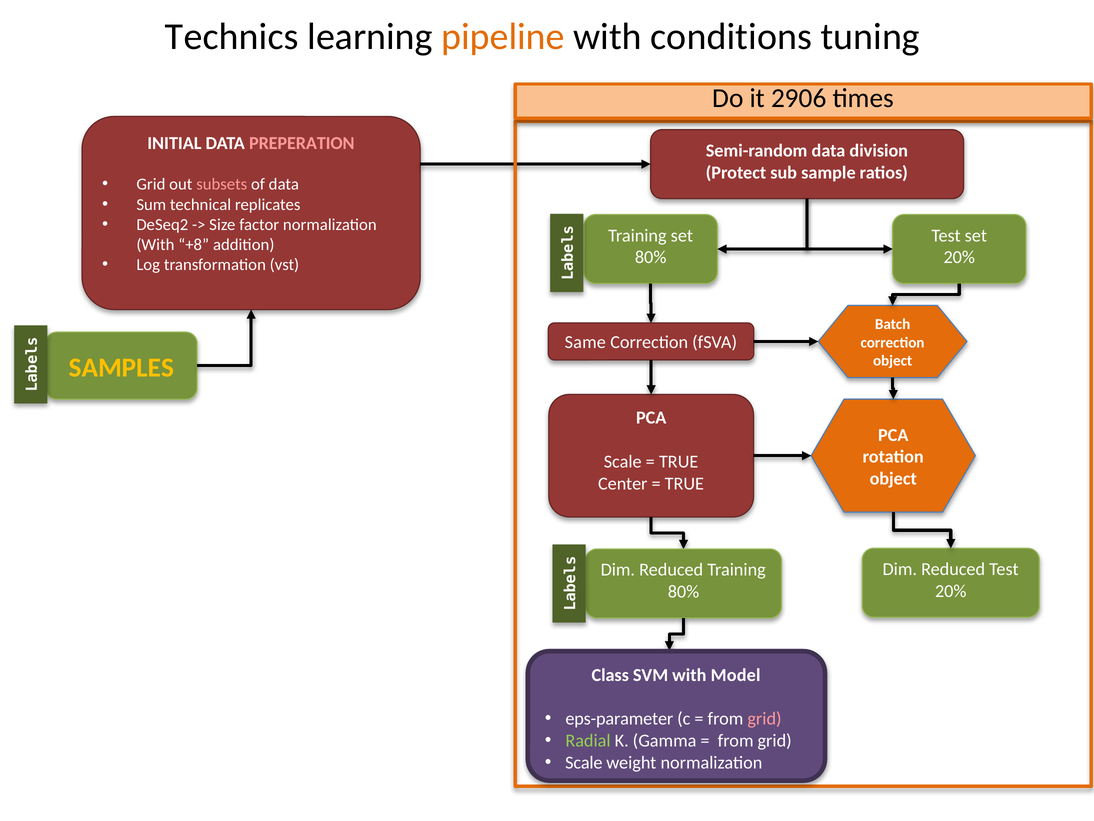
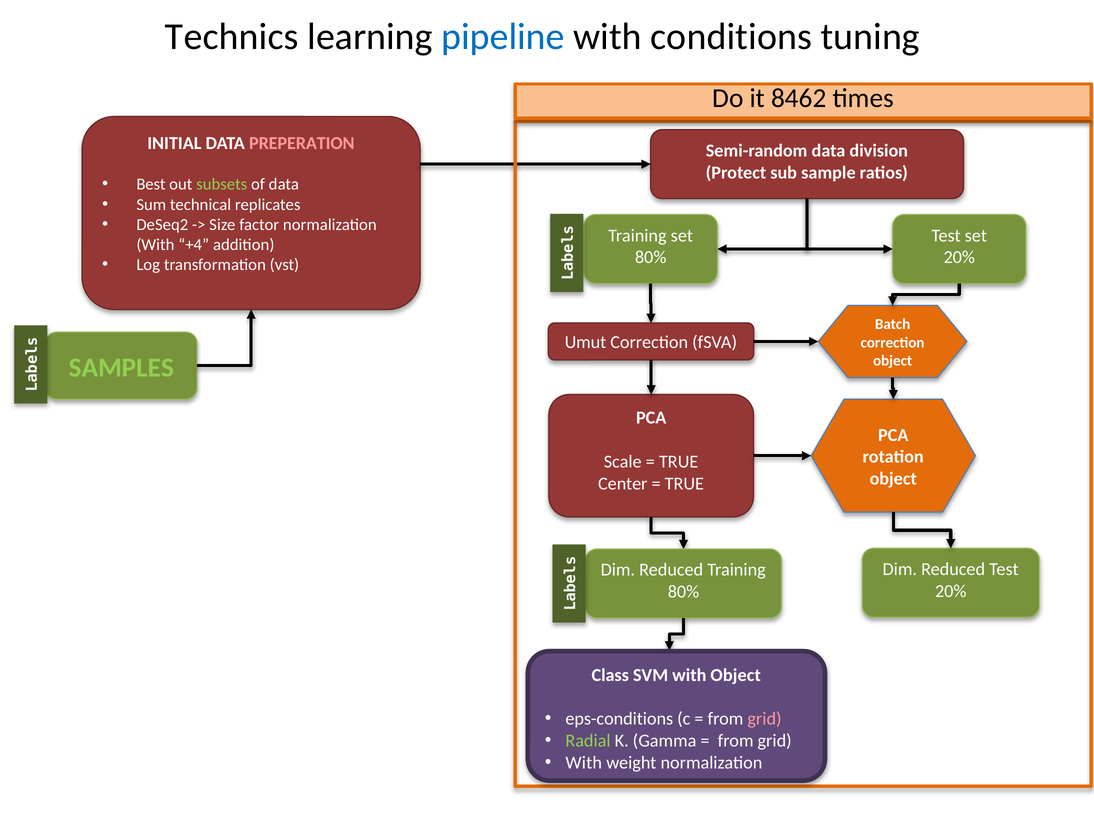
pipeline colour: orange -> blue
2906: 2906 -> 8462
Grid at (151, 184): Grid -> Best
subsets colour: pink -> light green
+8: +8 -> +4
Same: Same -> Umut
SAMPLES colour: yellow -> light green
with Model: Model -> Object
eps-parameter: eps-parameter -> eps-conditions
Scale at (584, 762): Scale -> With
